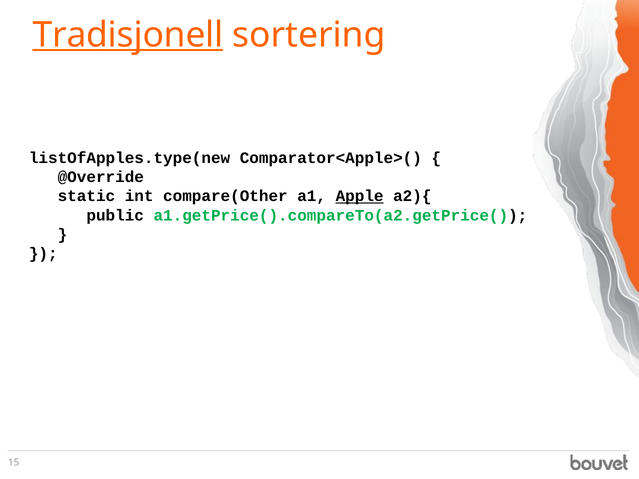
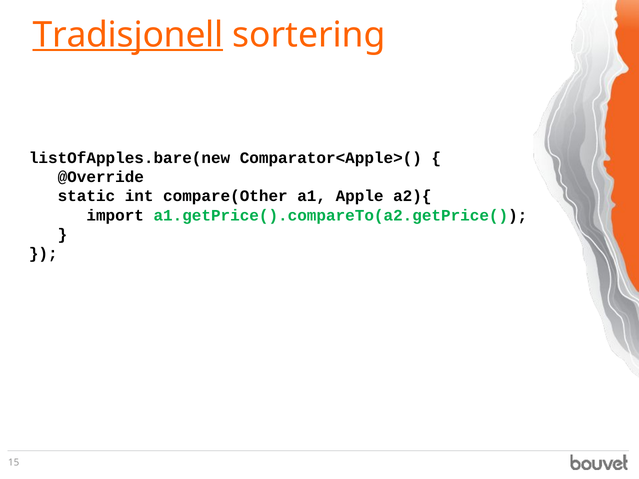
listOfApples.type(new: listOfApples.type(new -> listOfApples.bare(new
Apple underline: present -> none
public: public -> import
